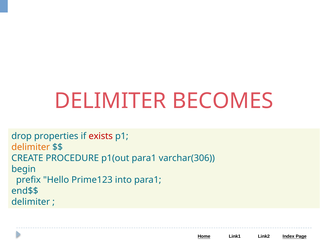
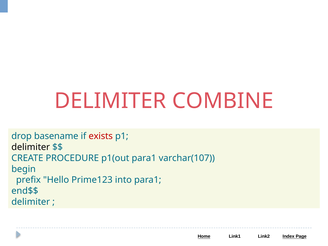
BECOMES: BECOMES -> COMBINE
properties: properties -> basename
delimiter at (31, 147) colour: orange -> black
varchar(306: varchar(306 -> varchar(107
